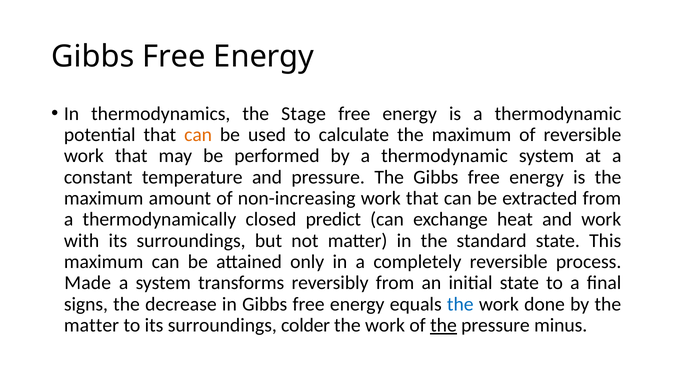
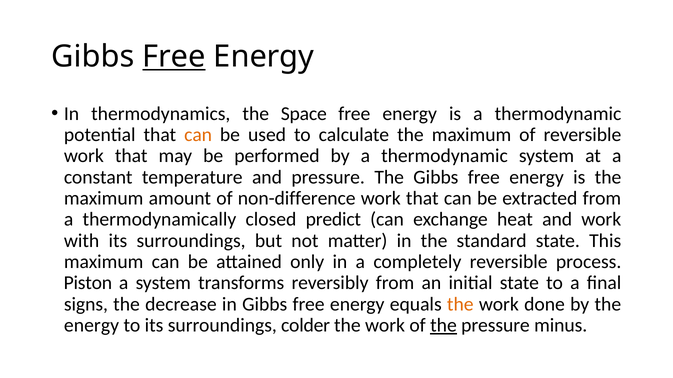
Free at (174, 57) underline: none -> present
Stage: Stage -> Space
non-increasing: non-increasing -> non-difference
Made: Made -> Piston
the at (460, 305) colour: blue -> orange
matter at (92, 326): matter -> energy
